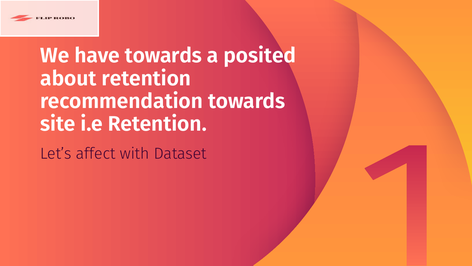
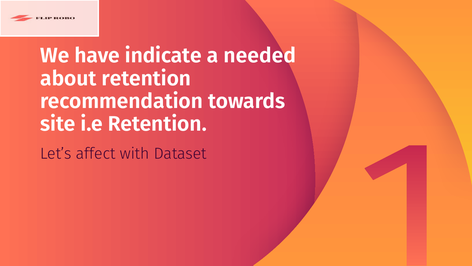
have towards: towards -> indicate
posited: posited -> needed
